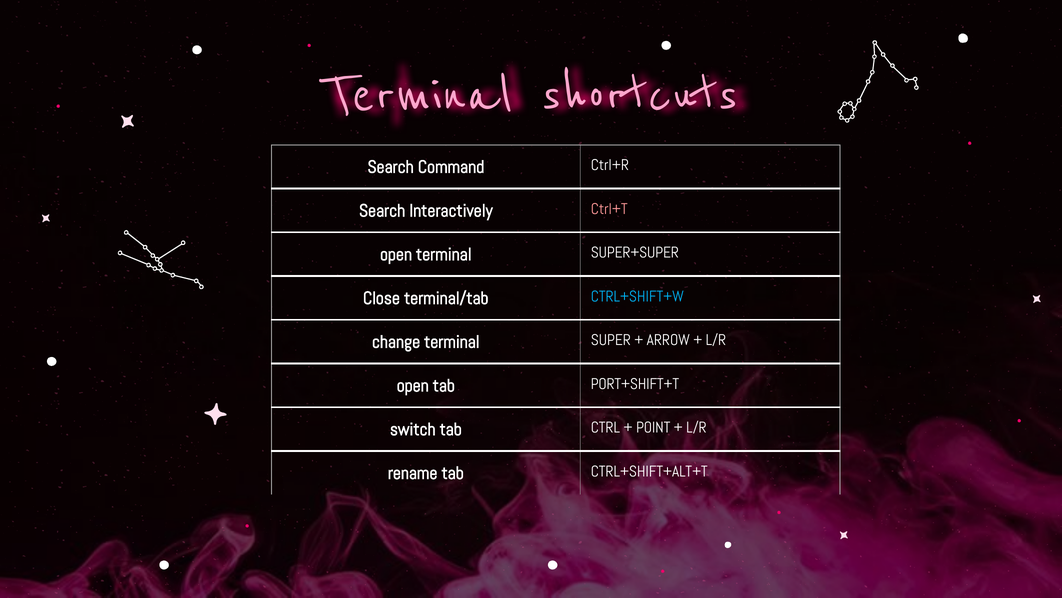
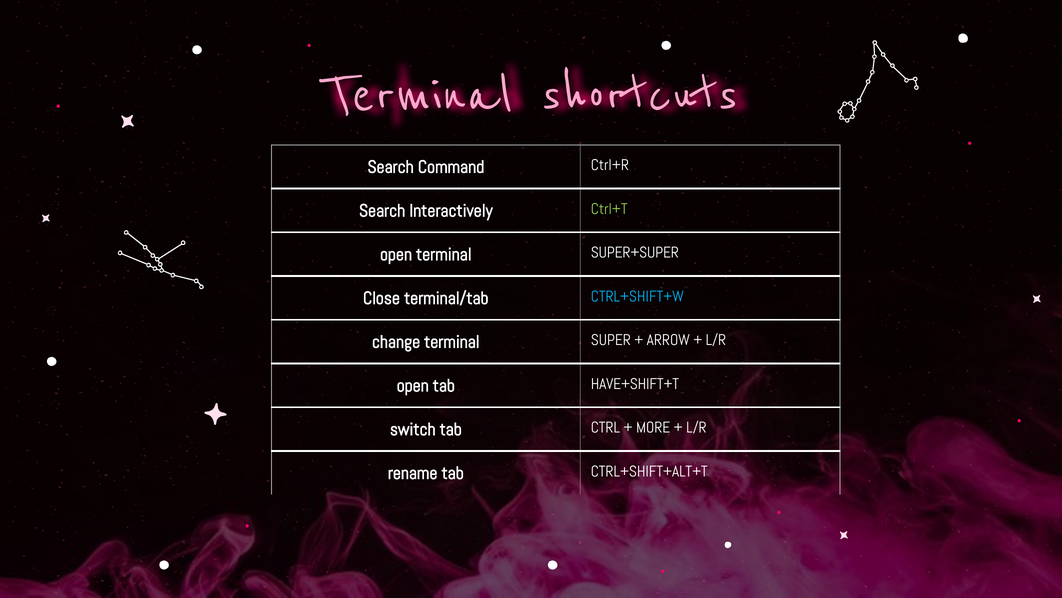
Ctrl+T colour: pink -> light green
PORT+SHIFT+T: PORT+SHIFT+T -> HAVE+SHIFT+T
POINT: POINT -> MORE
